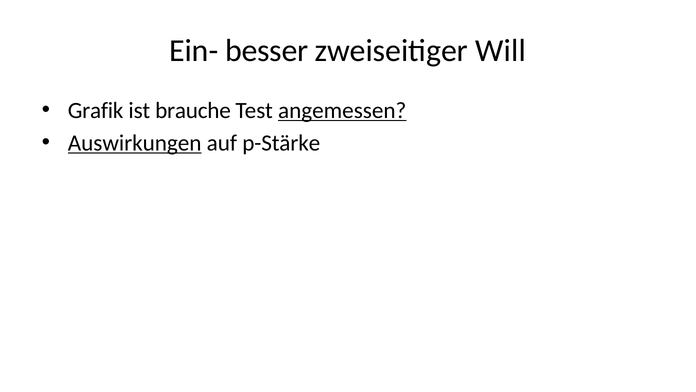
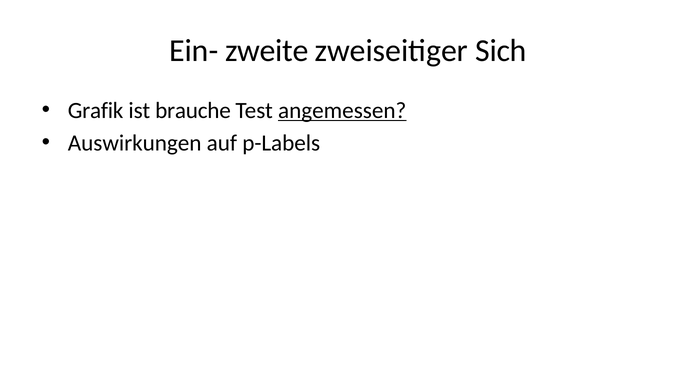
besser: besser -> zweite
Will: Will -> Sich
Auswirkungen underline: present -> none
p-Stärke: p-Stärke -> p-Labels
